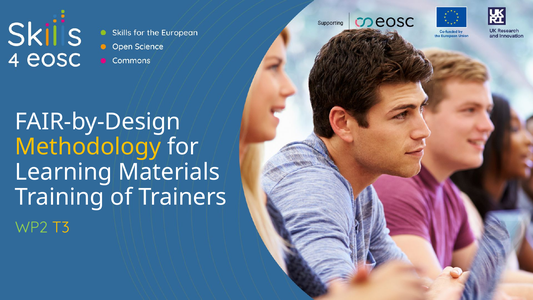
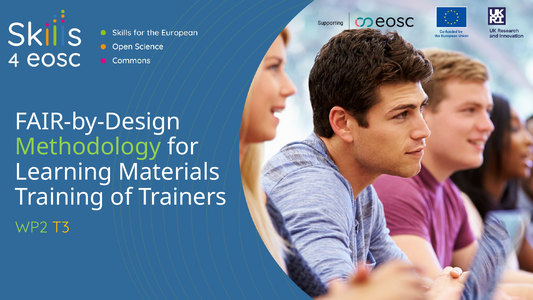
Methodology colour: yellow -> light green
